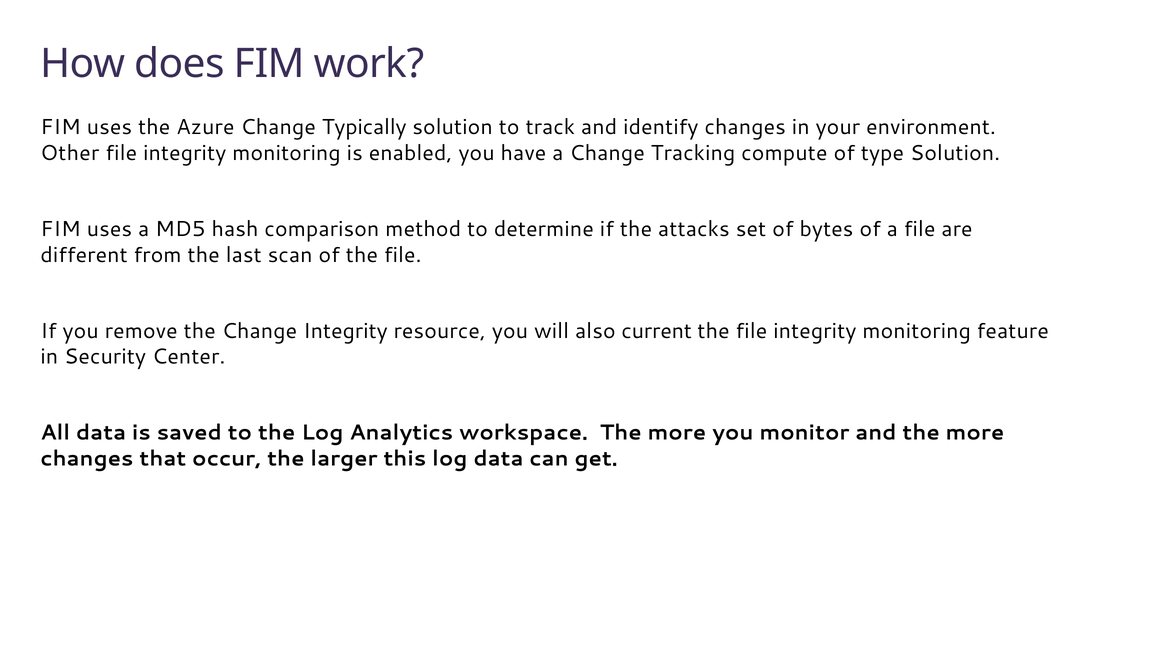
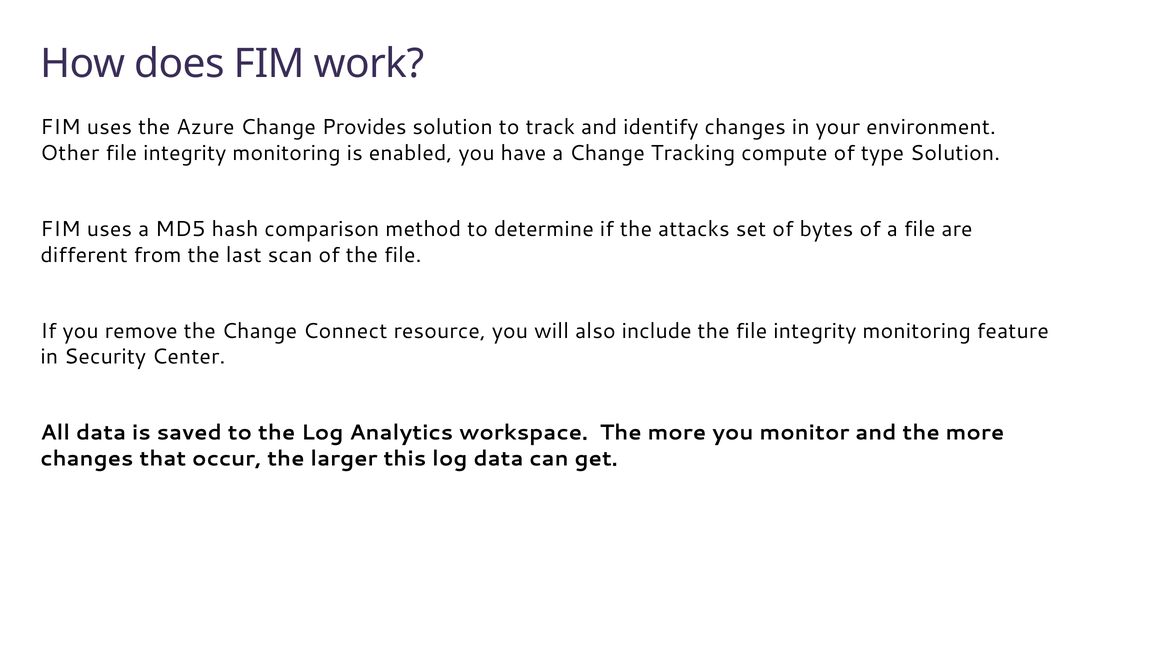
Typically: Typically -> Provides
Change Integrity: Integrity -> Connect
current: current -> include
